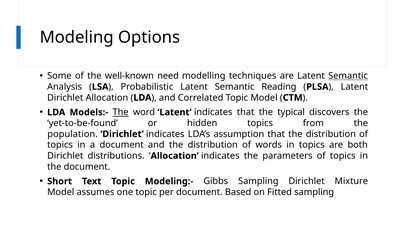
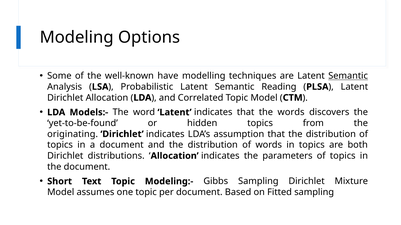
need: need -> have
The at (121, 113) underline: present -> none
the typical: typical -> words
population: population -> originating
